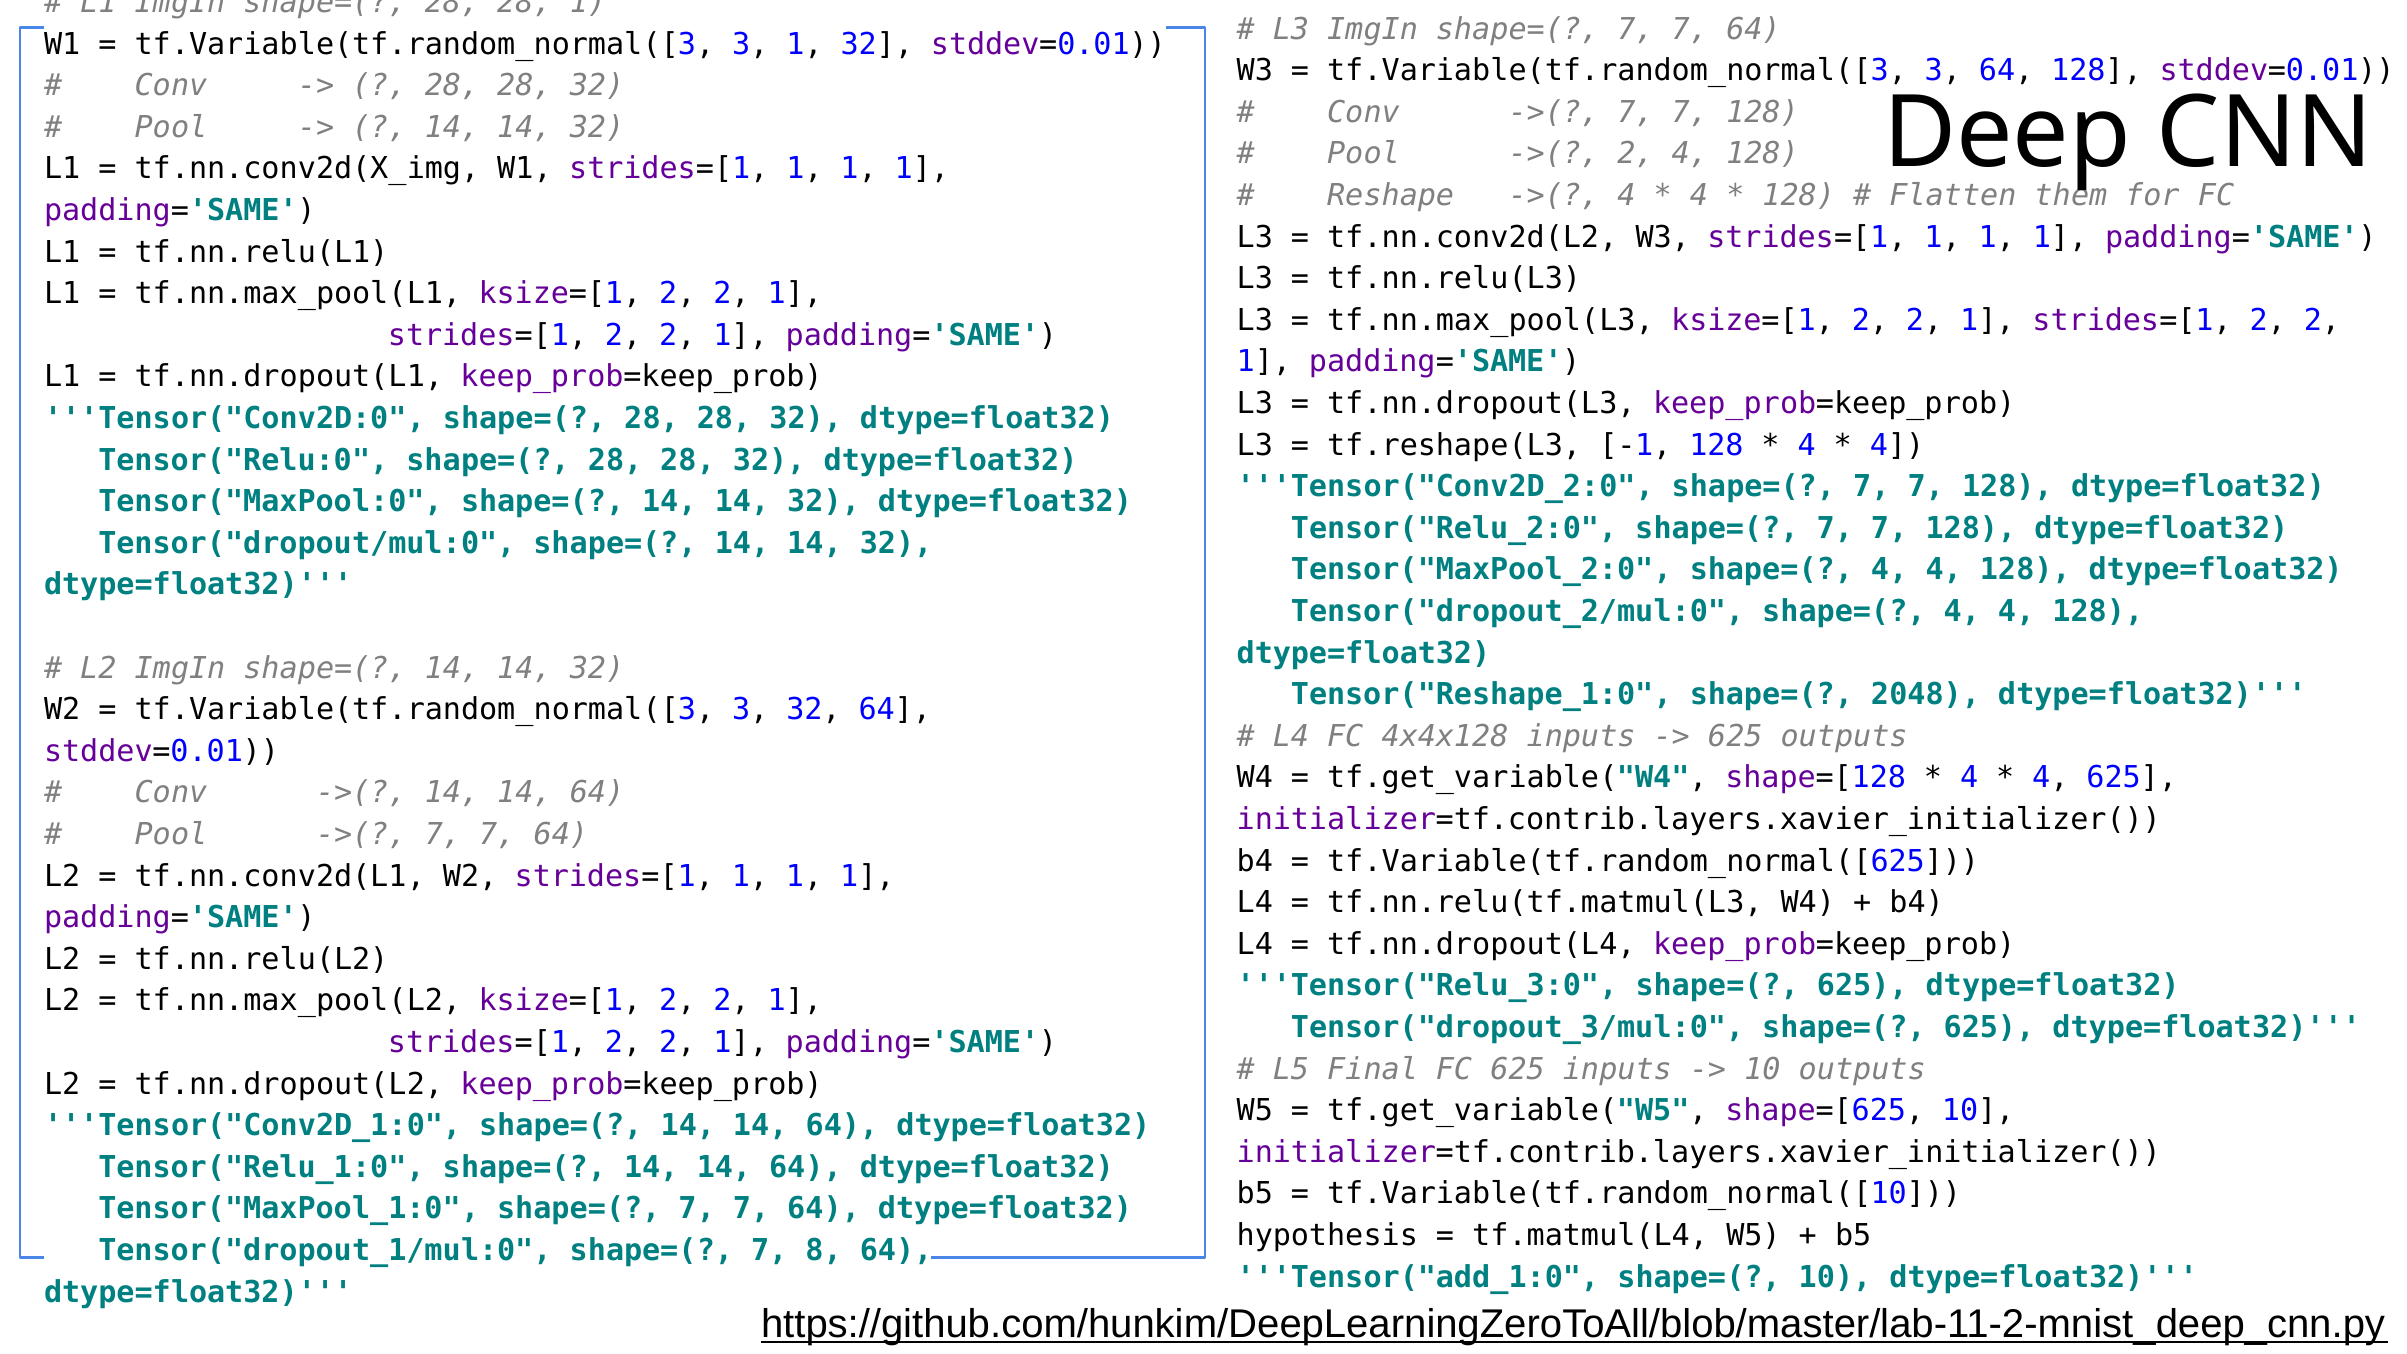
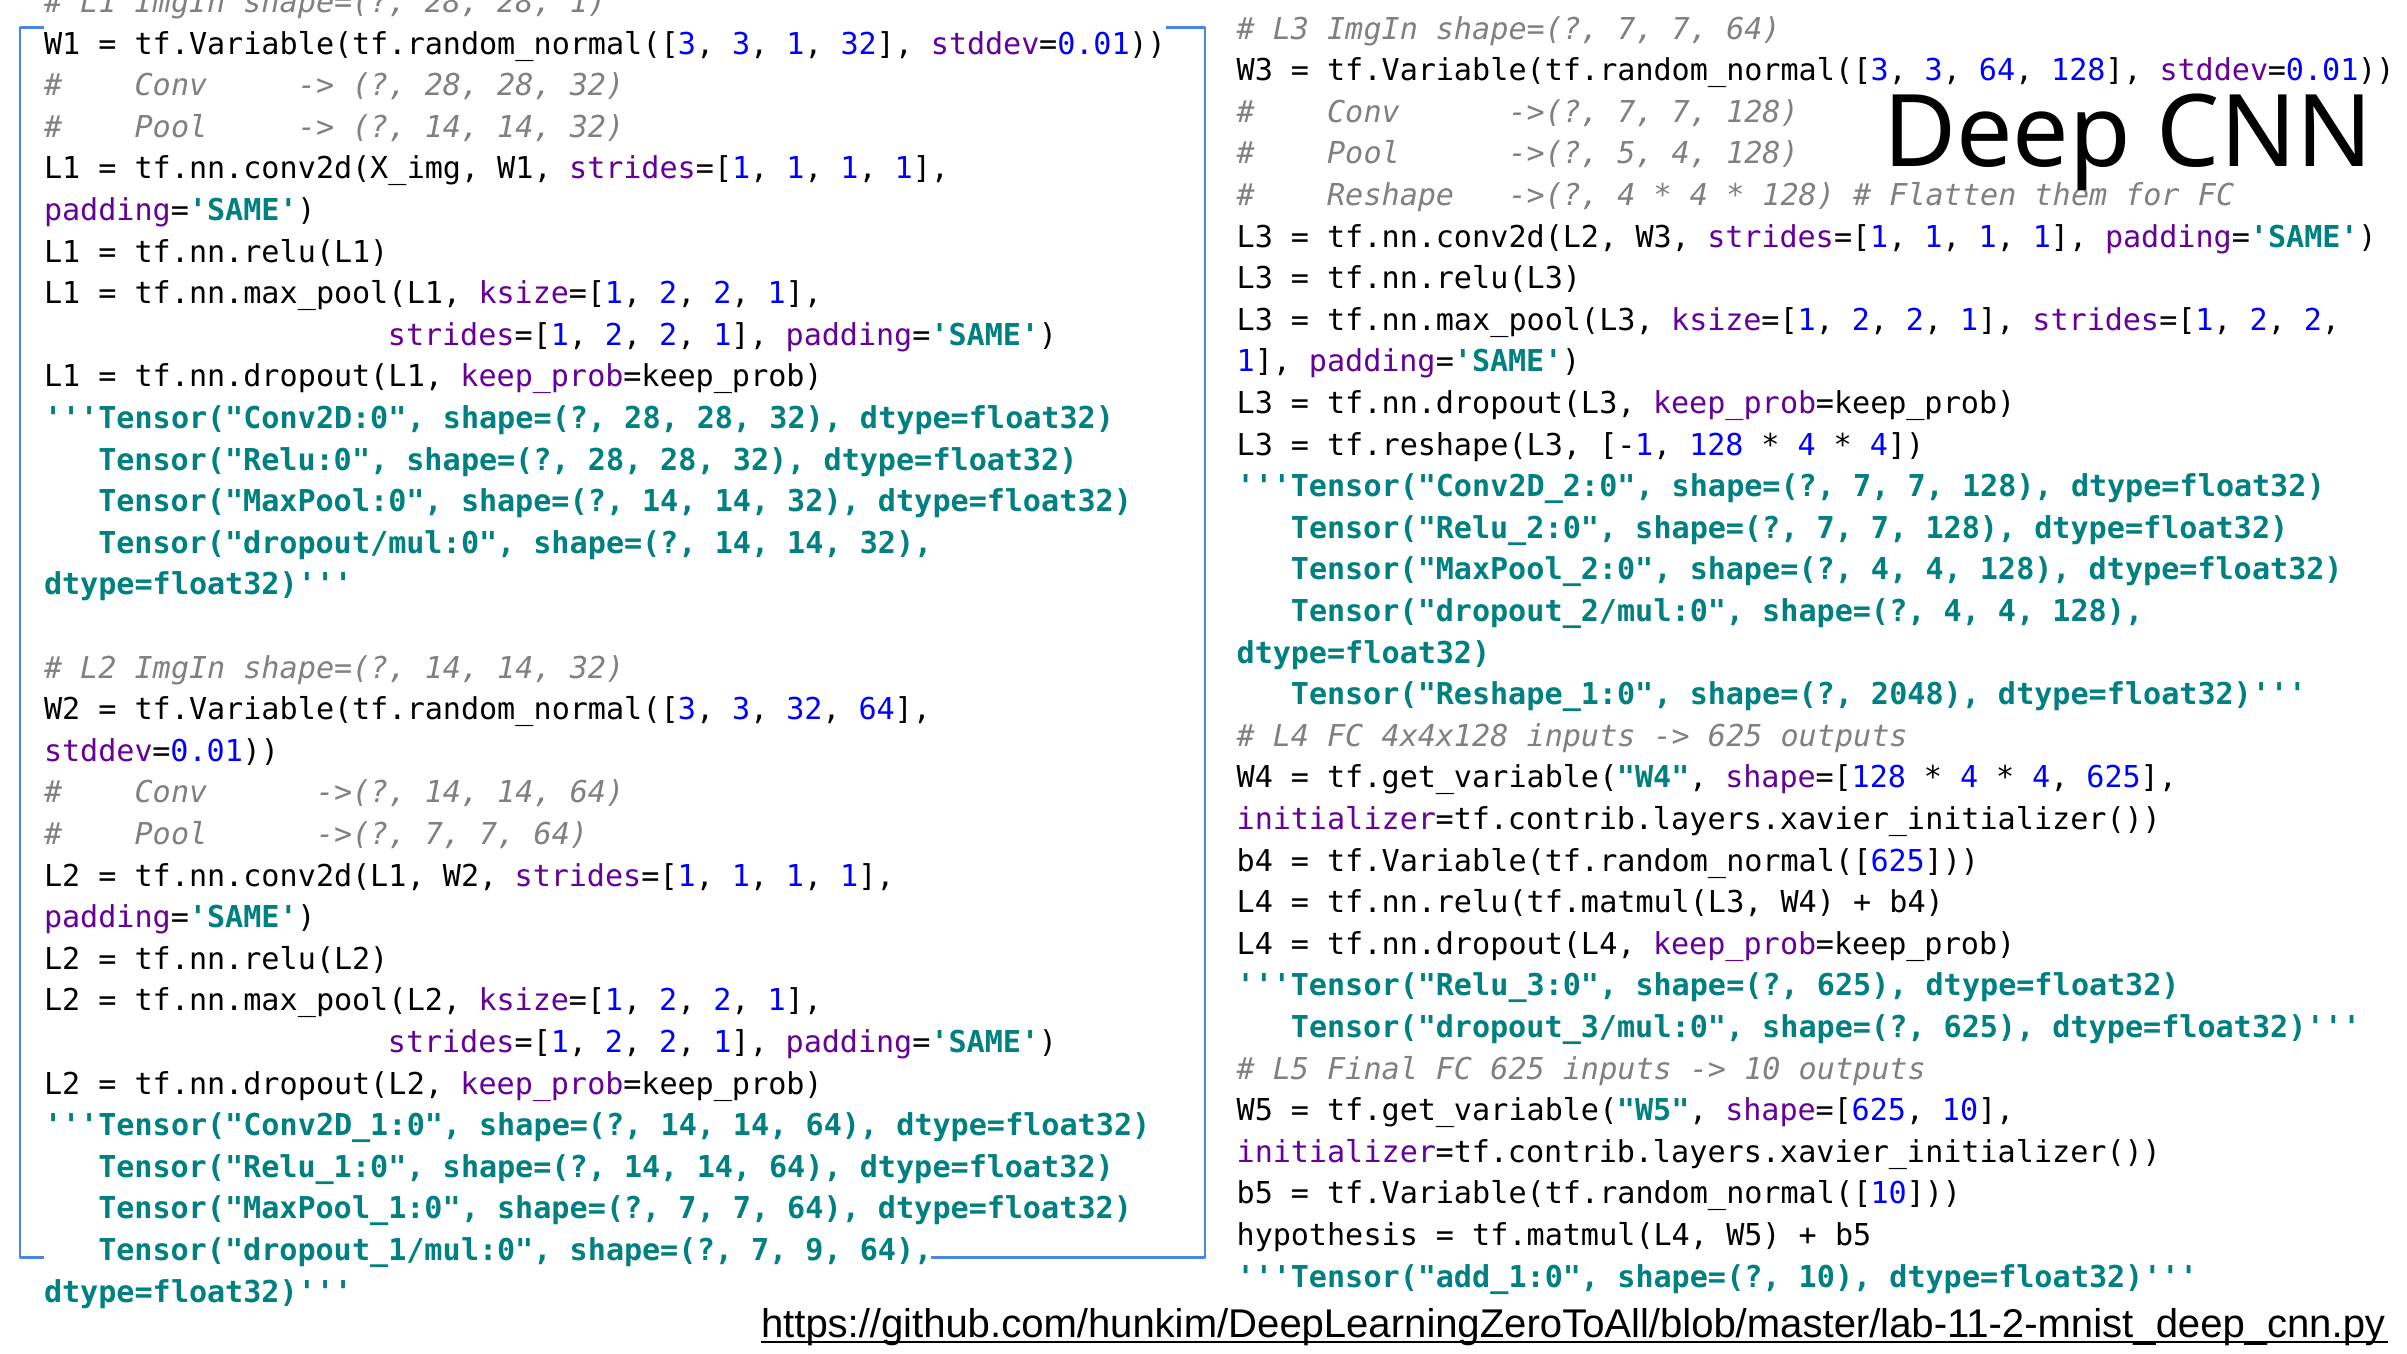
2 at (1636, 154): 2 -> 5
8: 8 -> 9
